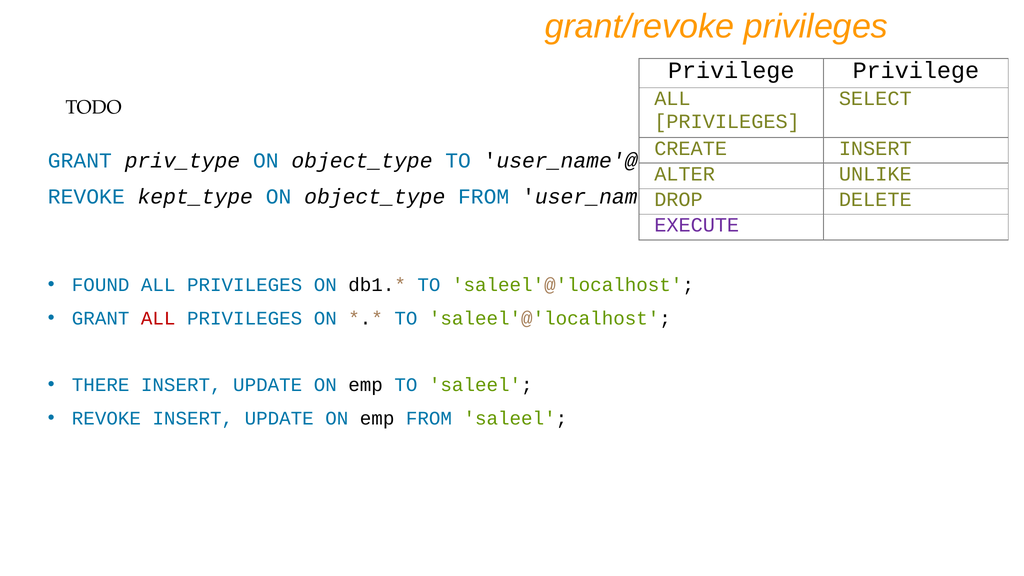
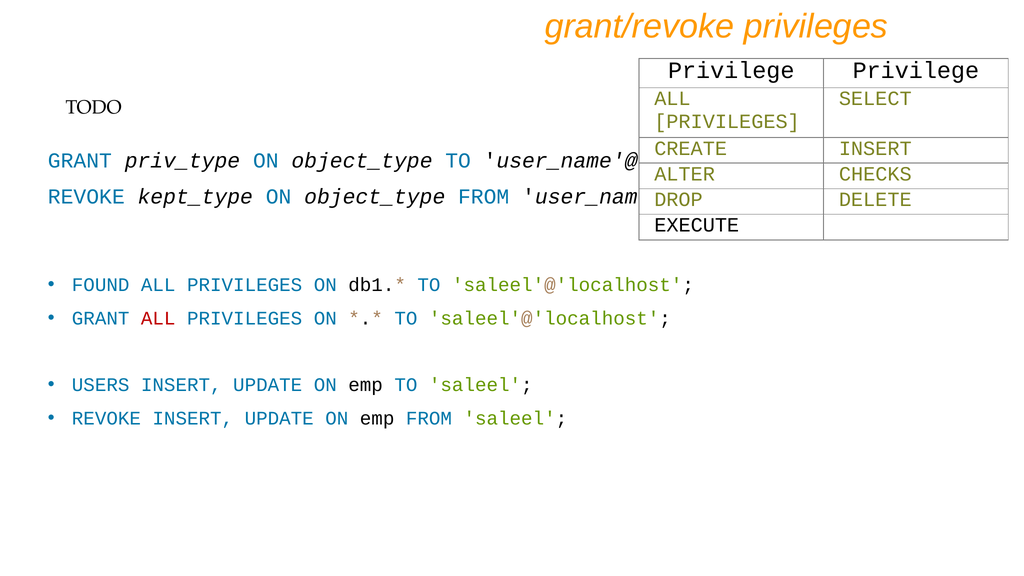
UNLIKE: UNLIKE -> CHECKS
EXECUTE colour: purple -> black
THERE: THERE -> USERS
